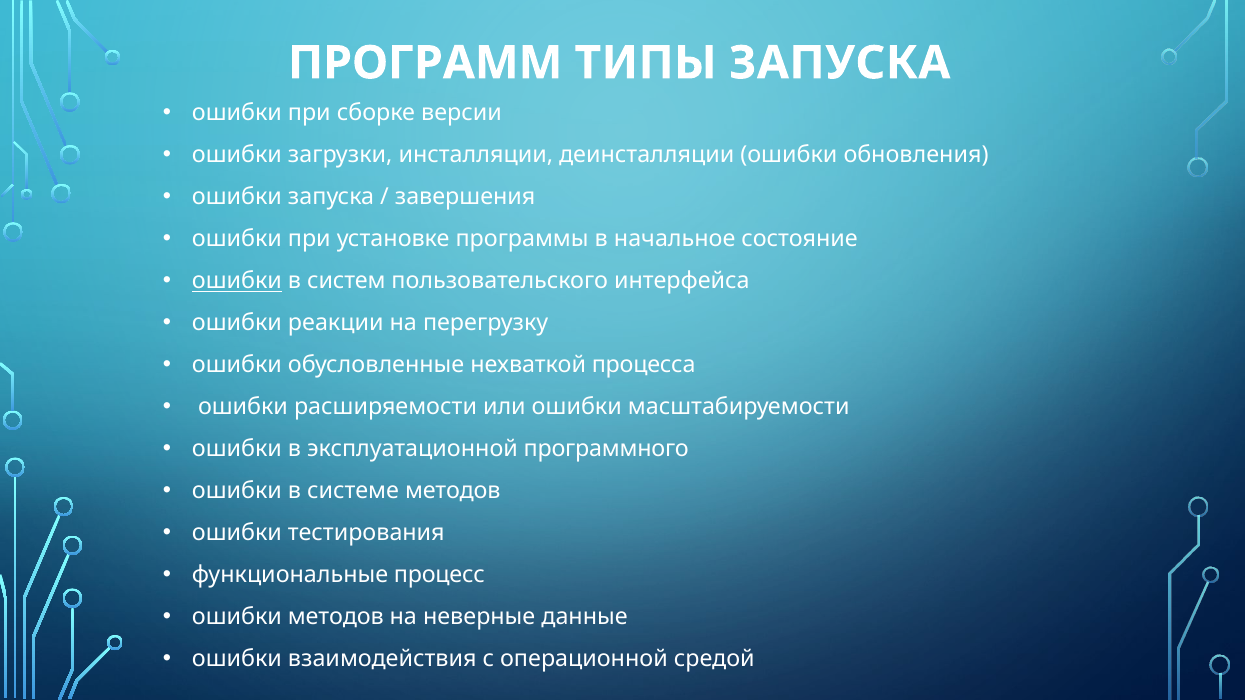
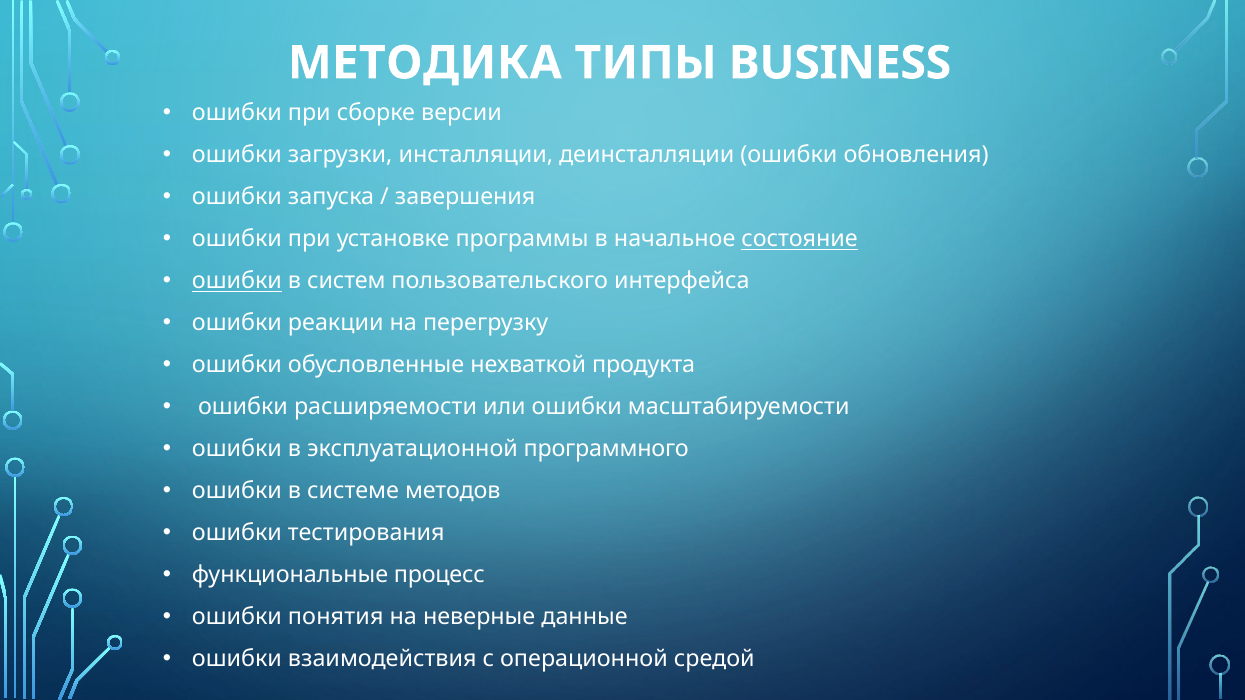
ПРОГРАММ: ПРОГРАММ -> МЕТОДИКА
ТИПЫ ЗАПУСКА: ЗАПУСКА -> BUSINESS
состояние underline: none -> present
процесса: процесса -> продукта
ошибки методов: методов -> понятия
